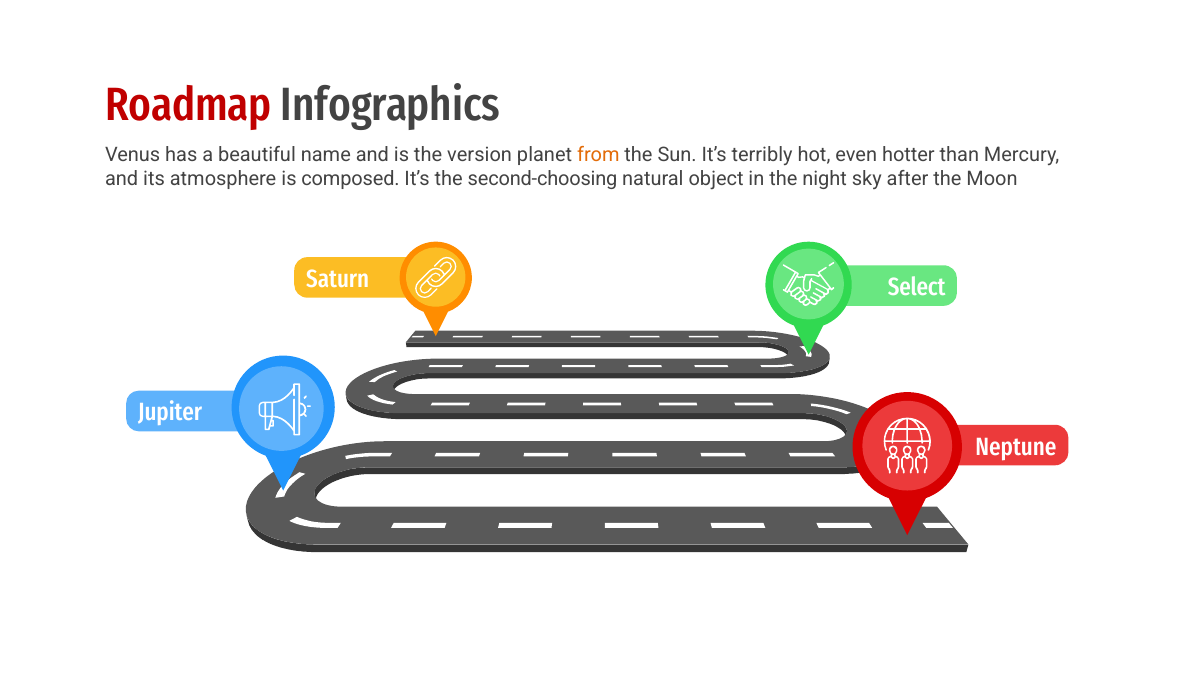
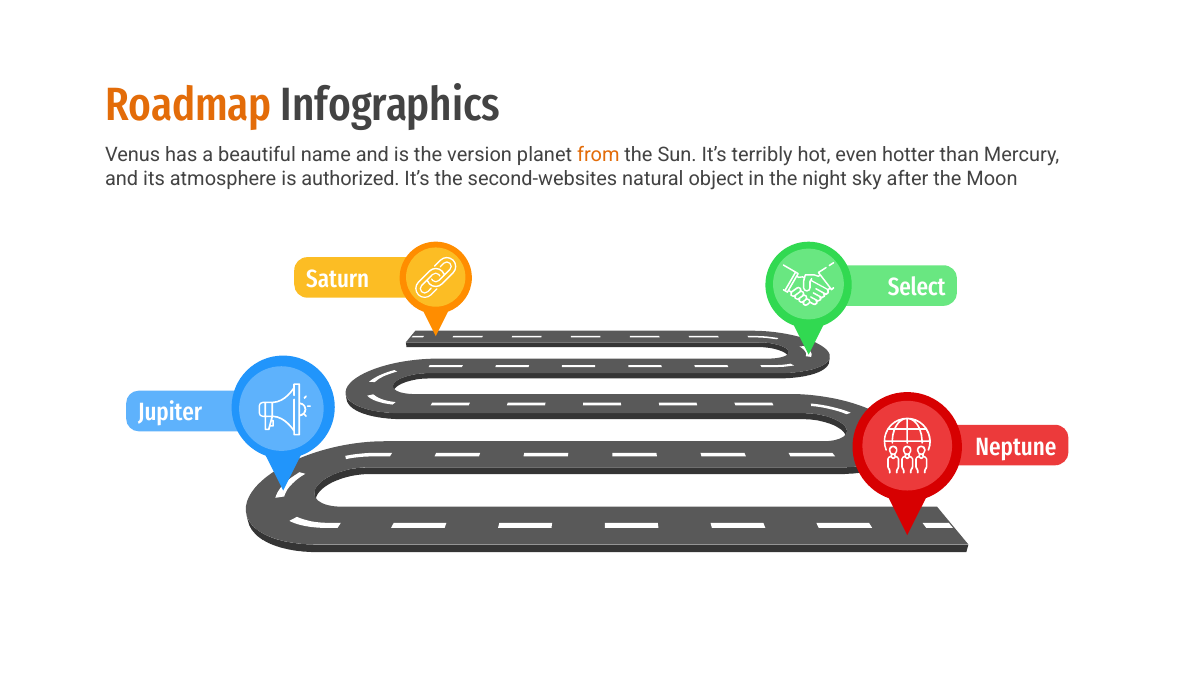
Roadmap colour: red -> orange
composed: composed -> authorized
second-choosing: second-choosing -> second-websites
